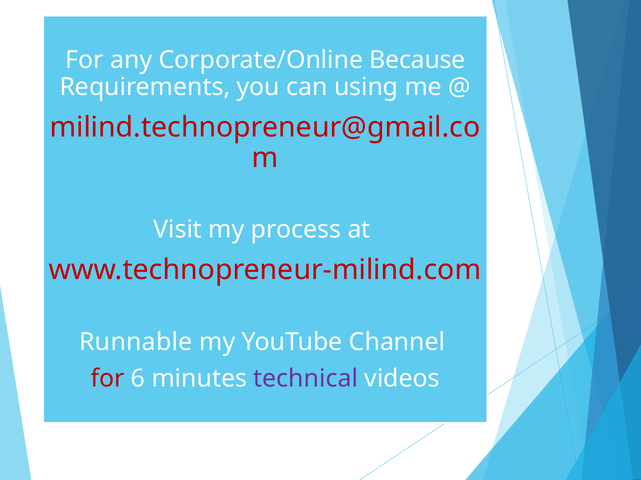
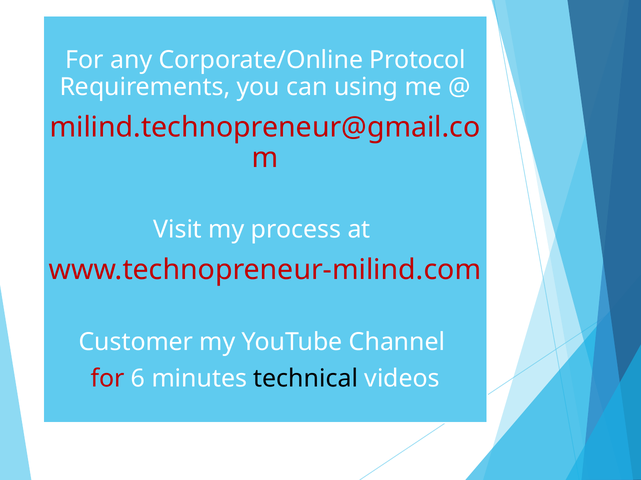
Because: Because -> Protocol
Runnable: Runnable -> Customer
technical colour: purple -> black
